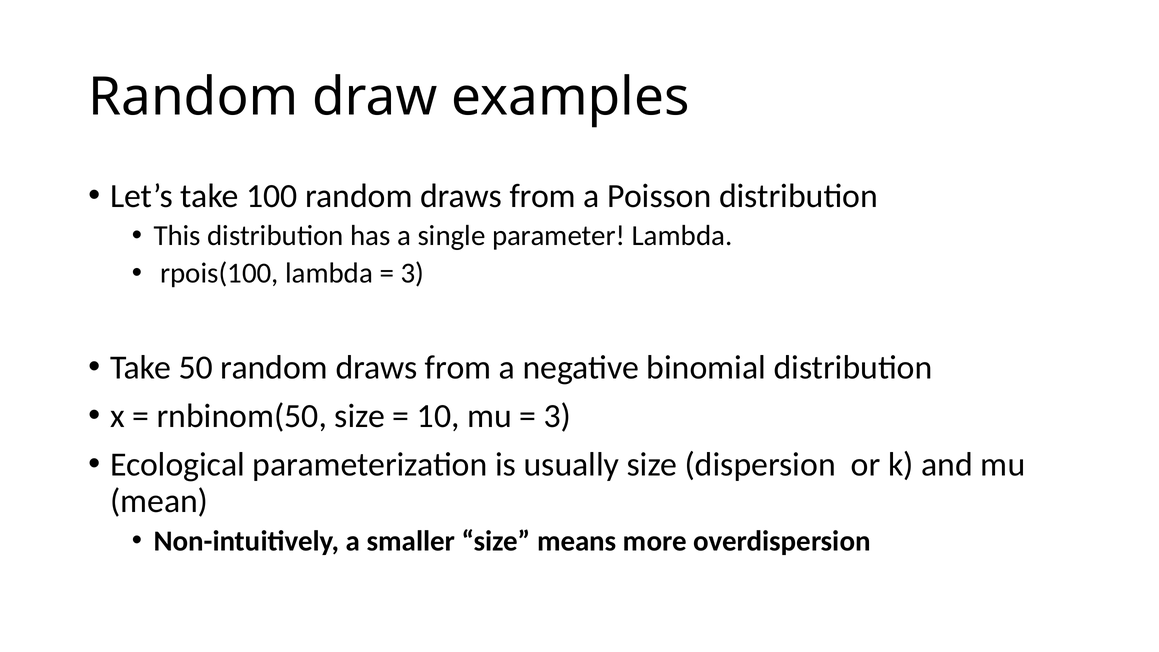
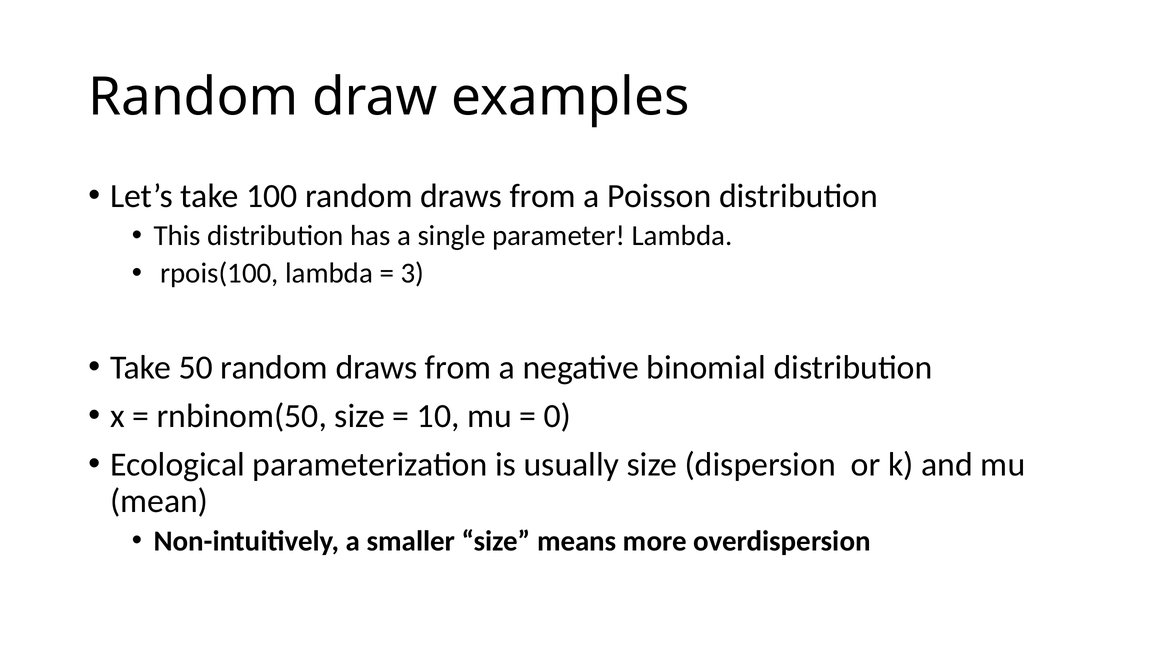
3 at (558, 416): 3 -> 0
